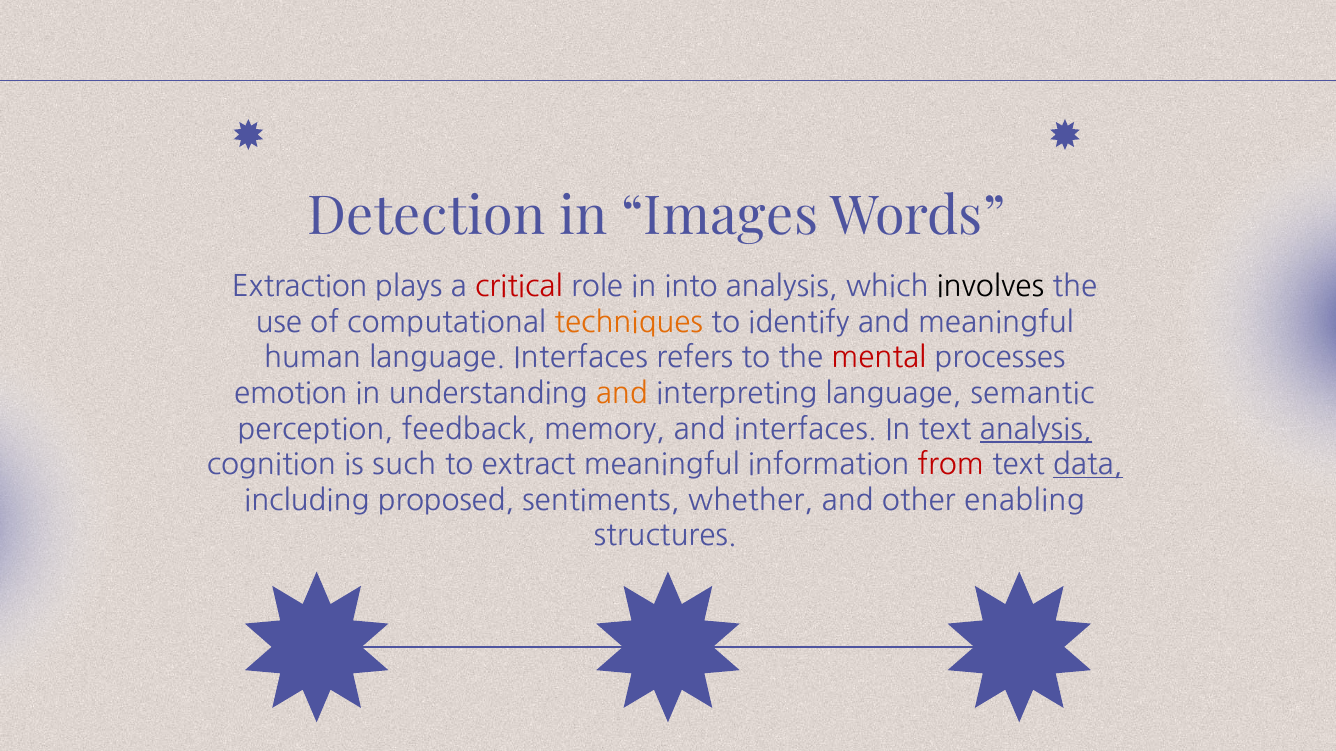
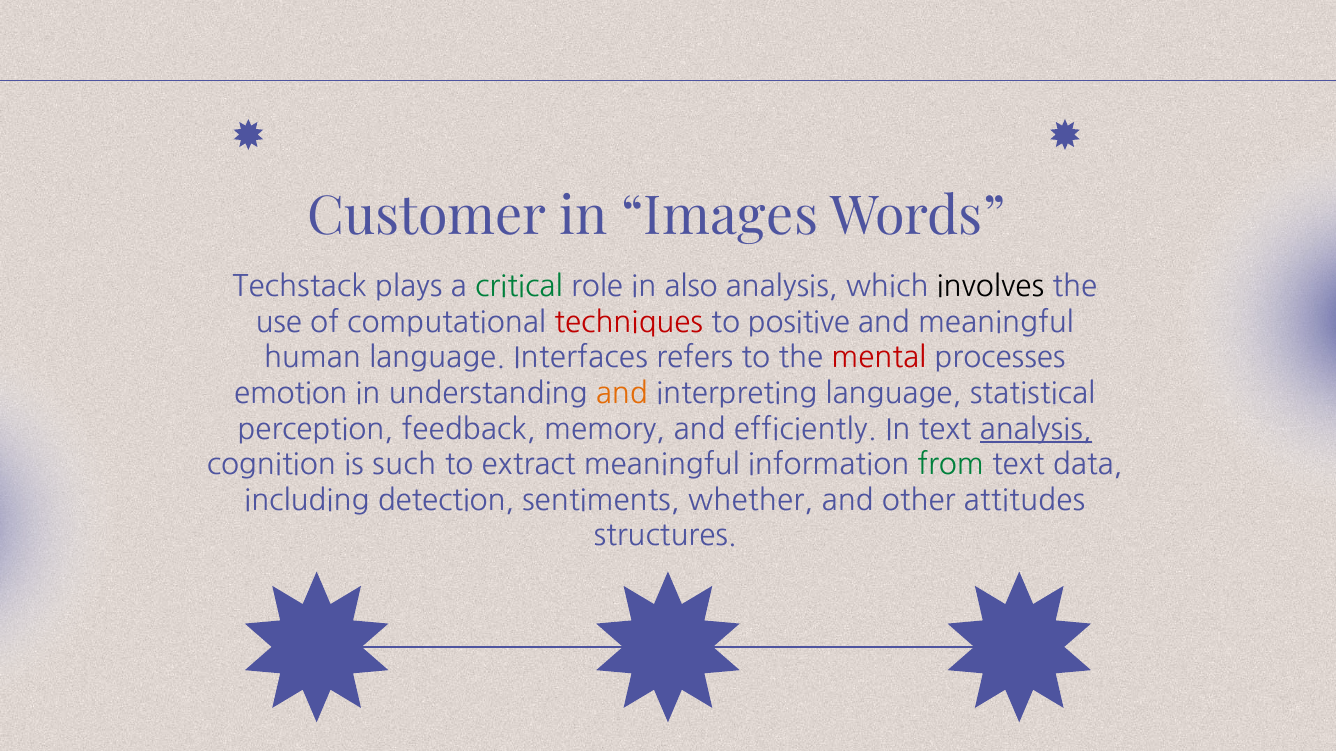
Detection: Detection -> Customer
Extraction: Extraction -> Techstack
critical colour: red -> green
into: into -> also
techniques colour: orange -> red
identify: identify -> positive
semantic: semantic -> statistical
and interfaces: interfaces -> efficiently
from colour: red -> green
data underline: present -> none
proposed: proposed -> detection
enabling: enabling -> attitudes
